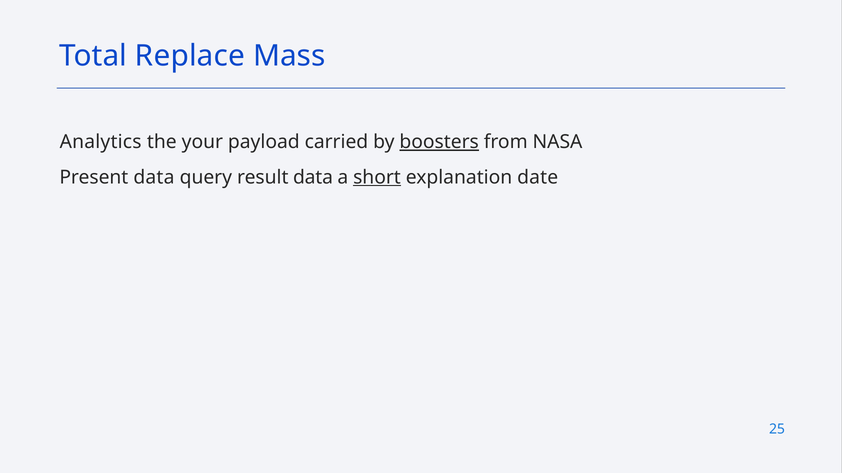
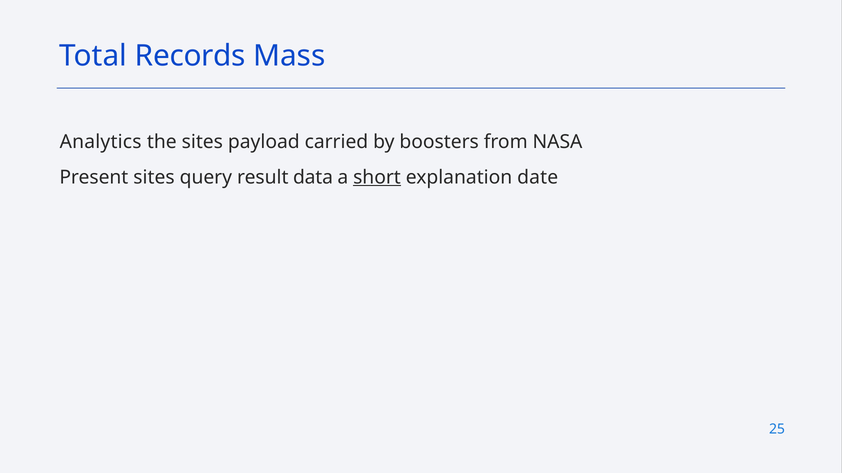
Replace: Replace -> Records
the your: your -> sites
boosters underline: present -> none
Present data: data -> sites
